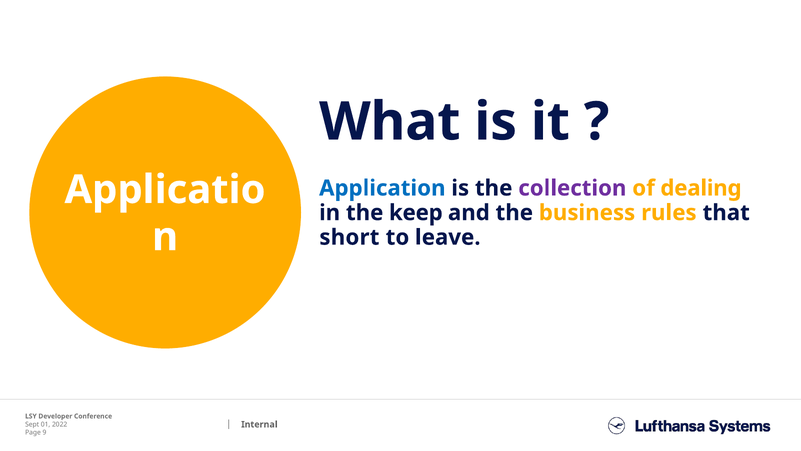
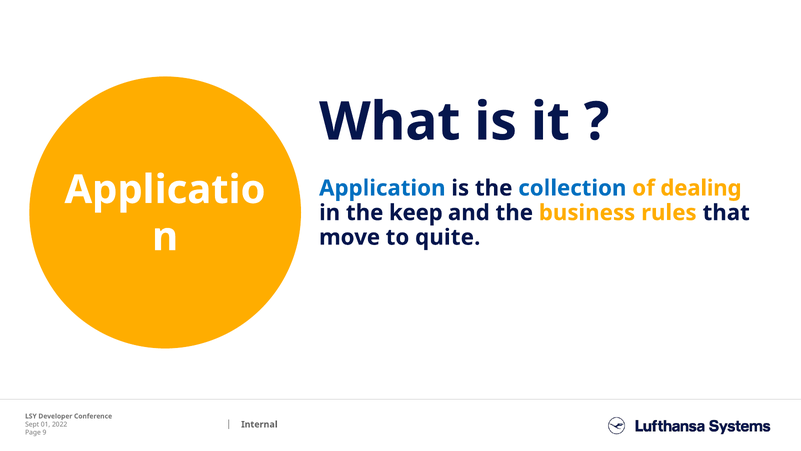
collection colour: purple -> blue
short: short -> move
leave: leave -> quite
